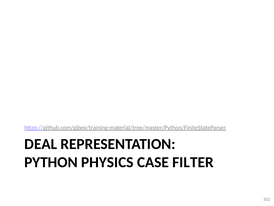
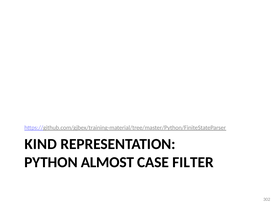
DEAL: DEAL -> KIND
PHYSICS: PHYSICS -> ALMOST
